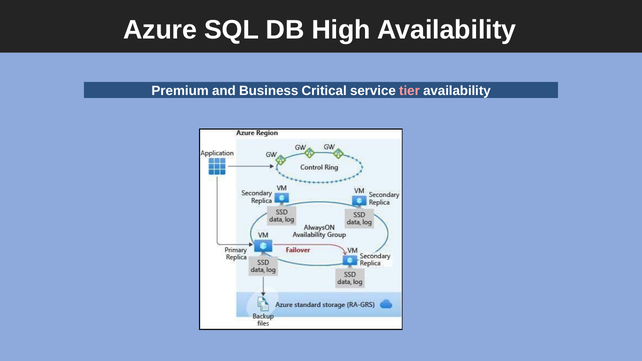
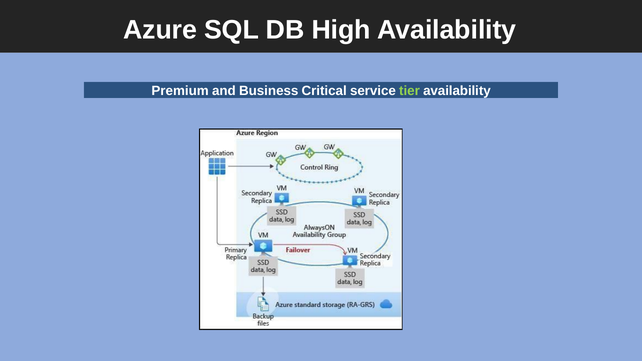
tier colour: pink -> light green
